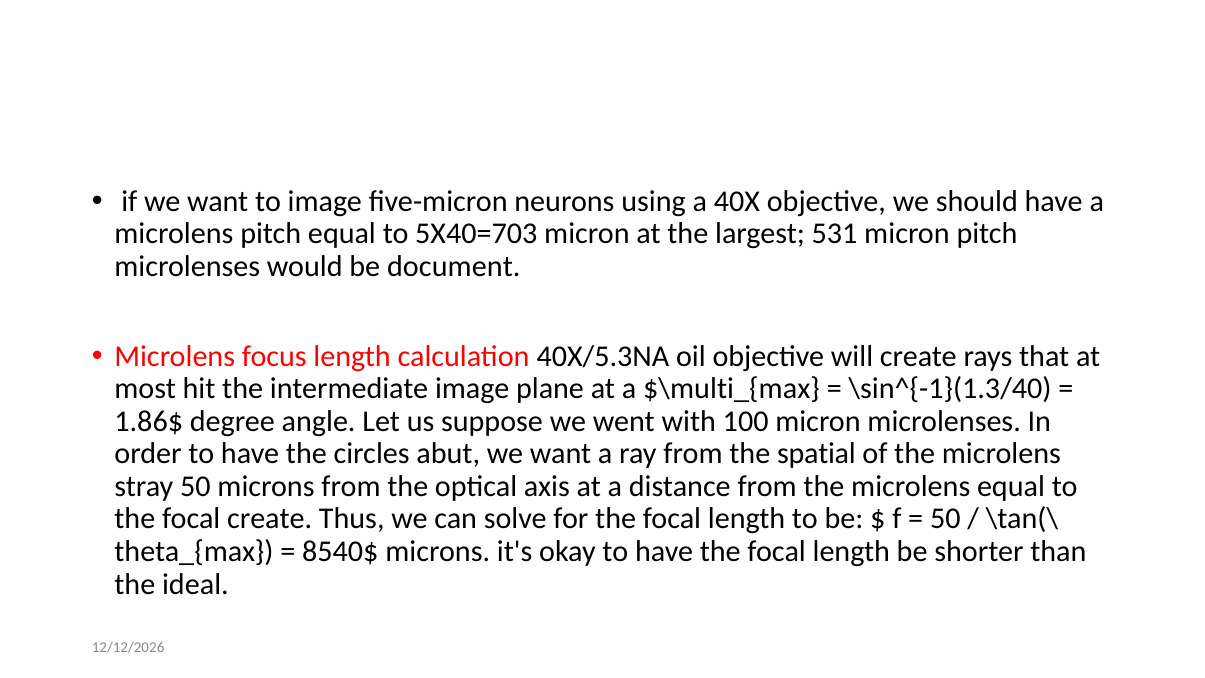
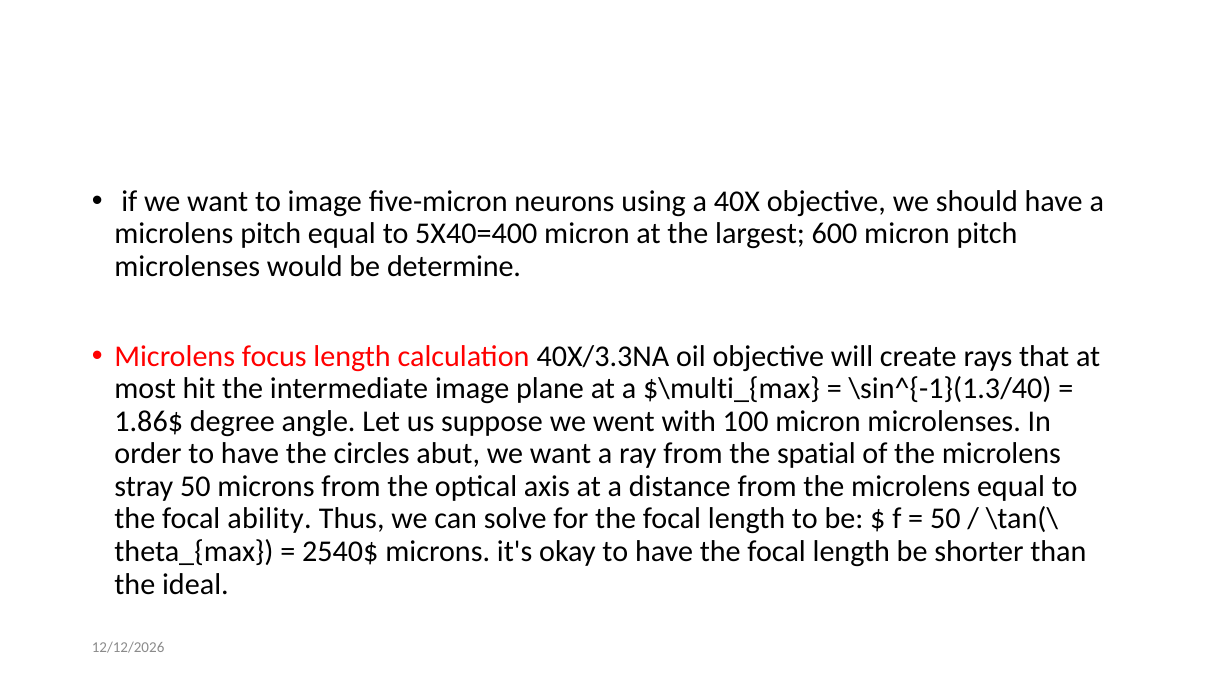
5X40=703: 5X40=703 -> 5X40=400
531: 531 -> 600
document: document -> determine
40X/5.3NA: 40X/5.3NA -> 40X/3.3NA
focal create: create -> ability
8540$: 8540$ -> 2540$
